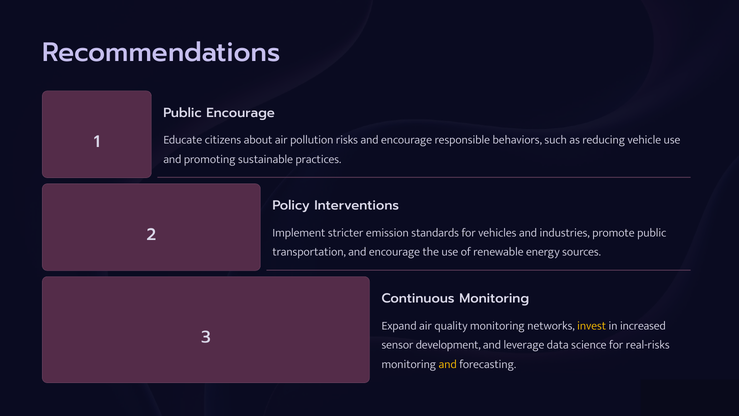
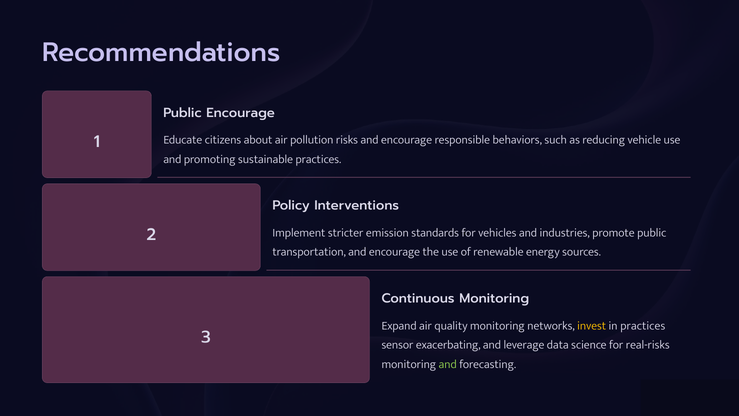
in increased: increased -> practices
development: development -> exacerbating
and at (448, 364) colour: yellow -> light green
